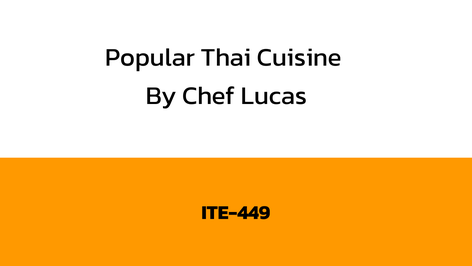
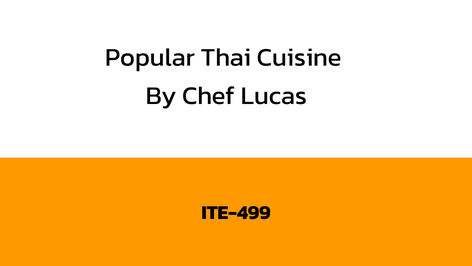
ITE-449: ITE-449 -> ITE-499
